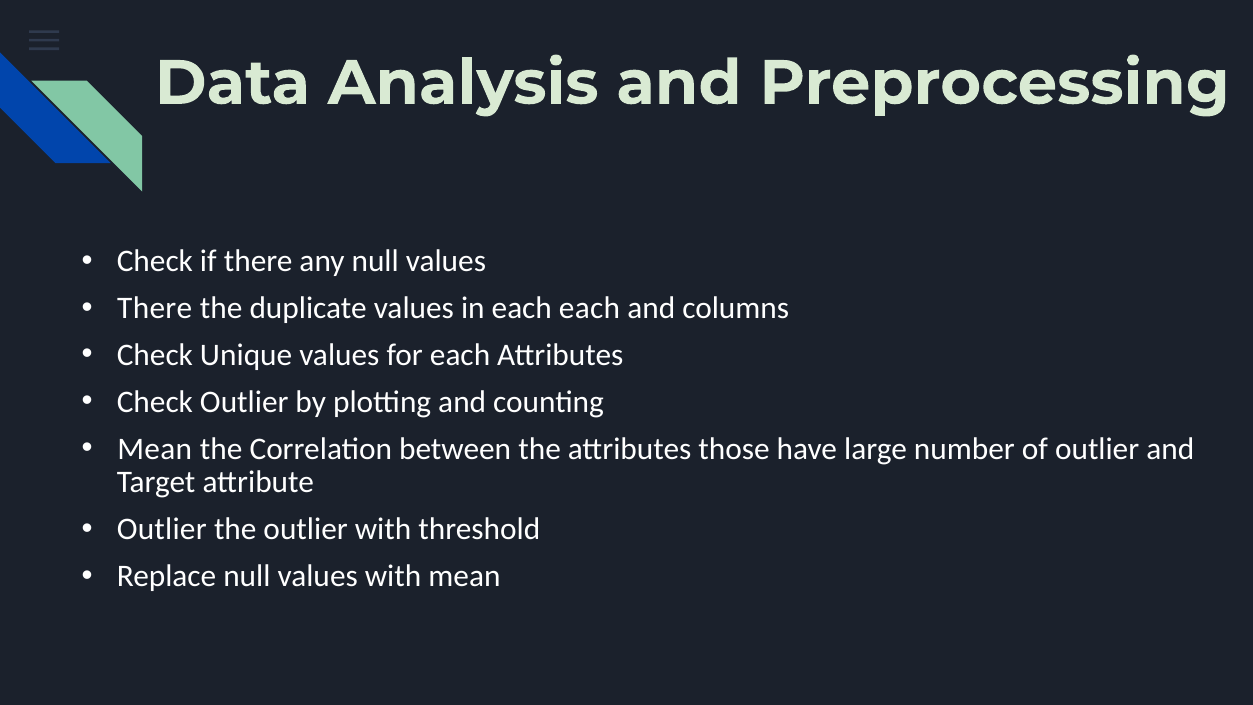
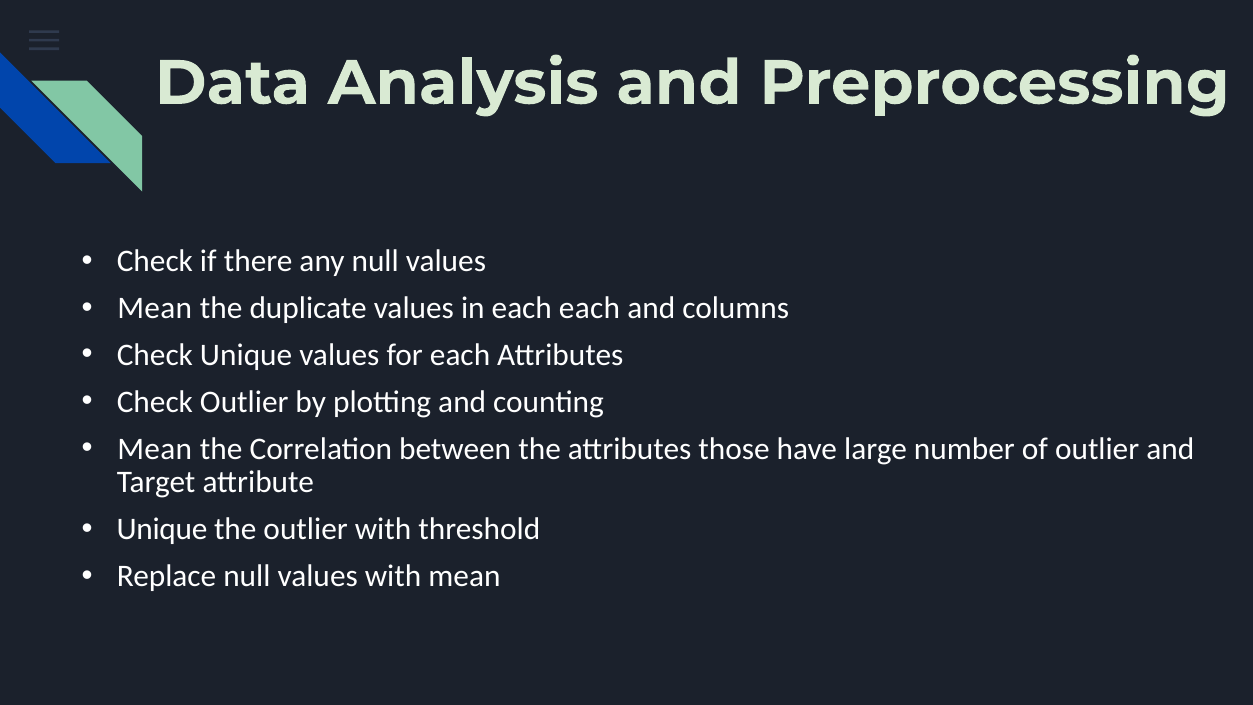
There at (155, 308): There -> Mean
Outlier at (162, 529): Outlier -> Unique
